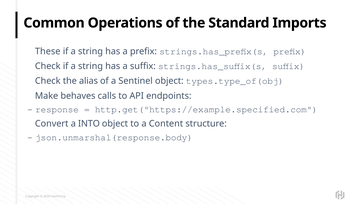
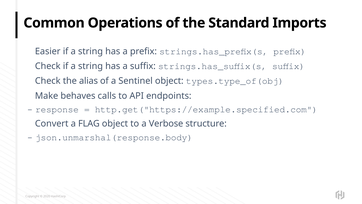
These: These -> Easier
INTO: INTO -> FLAG
Content: Content -> Verbose
